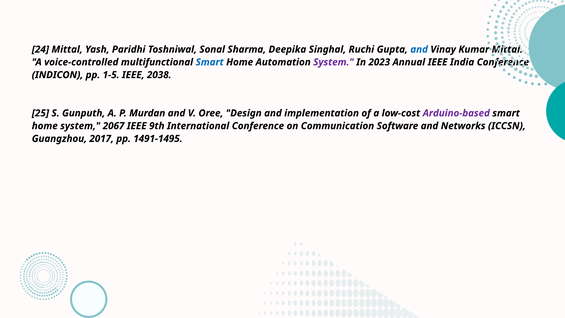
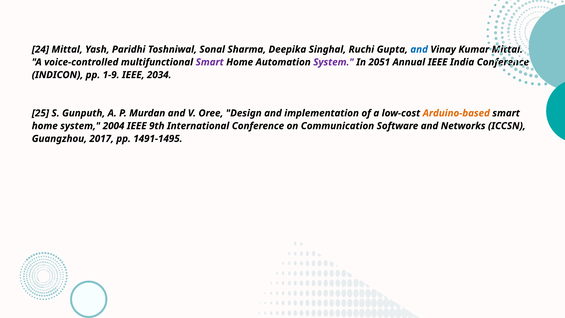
Smart at (210, 62) colour: blue -> purple
2023: 2023 -> 2051
1-5: 1-5 -> 1-9
2038: 2038 -> 2034
Arduino-based colour: purple -> orange
2067: 2067 -> 2004
